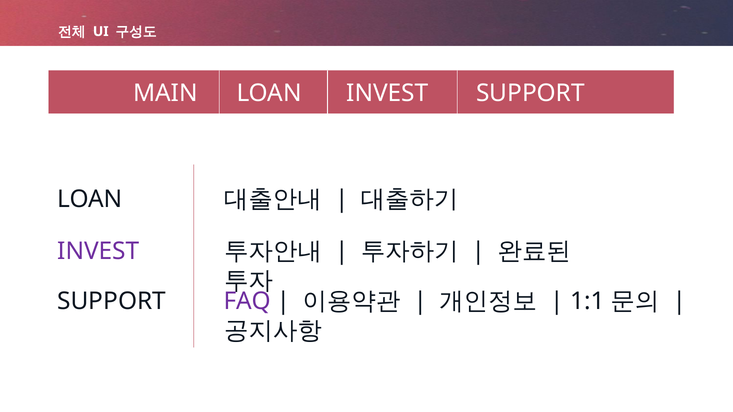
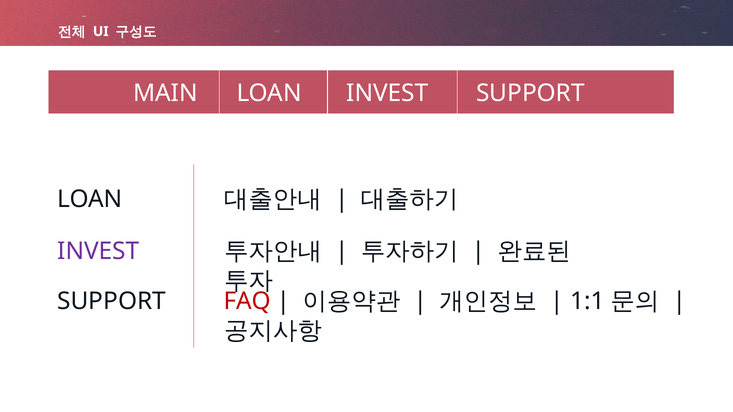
FAQ colour: purple -> red
